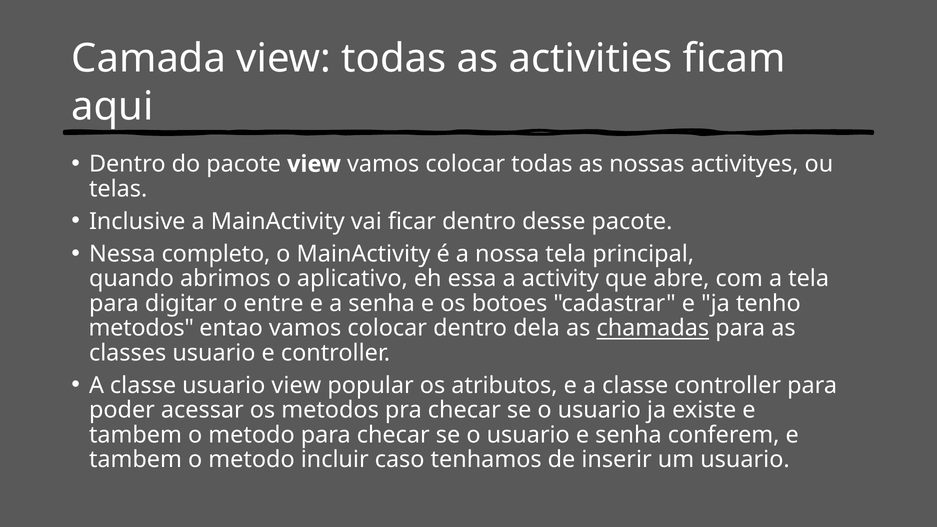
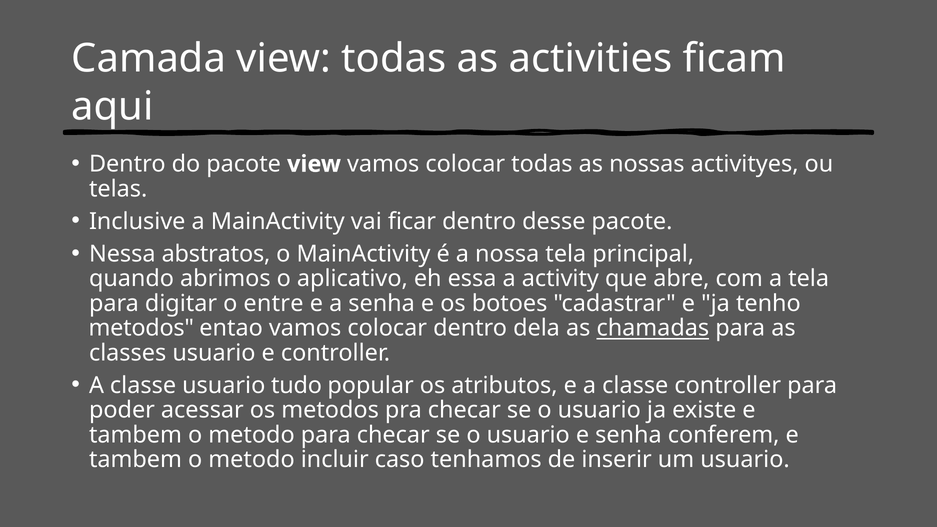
completo: completo -> abstratos
usuario view: view -> tudo
